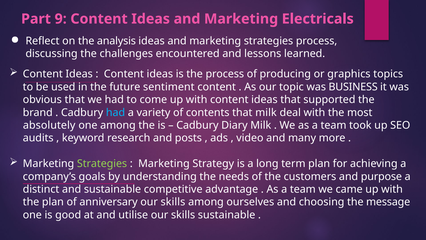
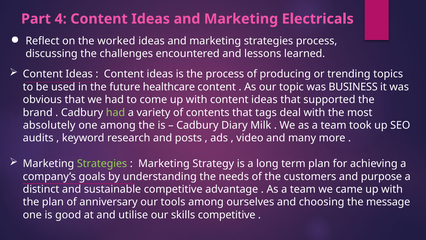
9: 9 -> 4
analysis: analysis -> worked
graphics: graphics -> trending
sentiment: sentiment -> healthcare
had at (116, 112) colour: light blue -> light green
that milk: milk -> tags
skills at (173, 202): skills -> tools
skills sustainable: sustainable -> competitive
